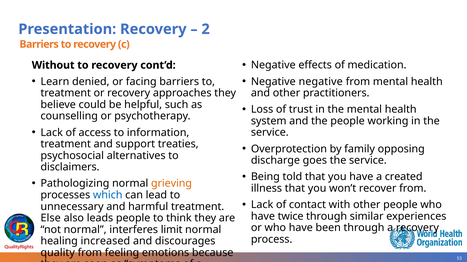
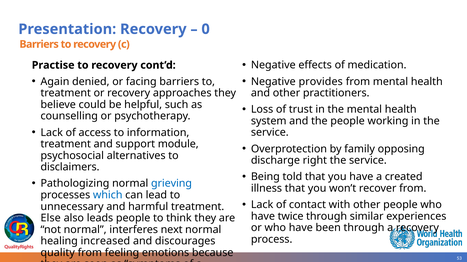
2: 2 -> 0
Without: Without -> Practise
Learn: Learn -> Again
Negative negative: negative -> provides
treaties: treaties -> module
goes: goes -> right
grieving colour: orange -> blue
limit: limit -> next
